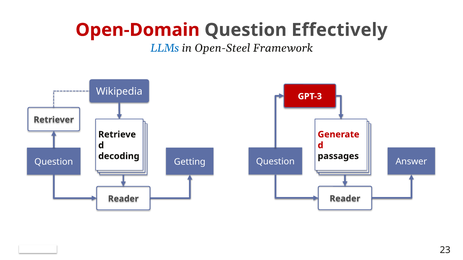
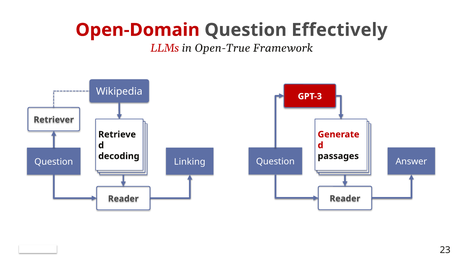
LLMs colour: blue -> red
Open-Steel: Open-Steel -> Open-True
Getting: Getting -> Linking
